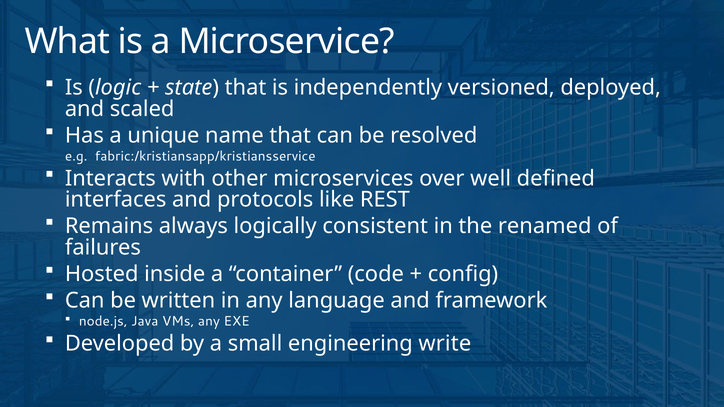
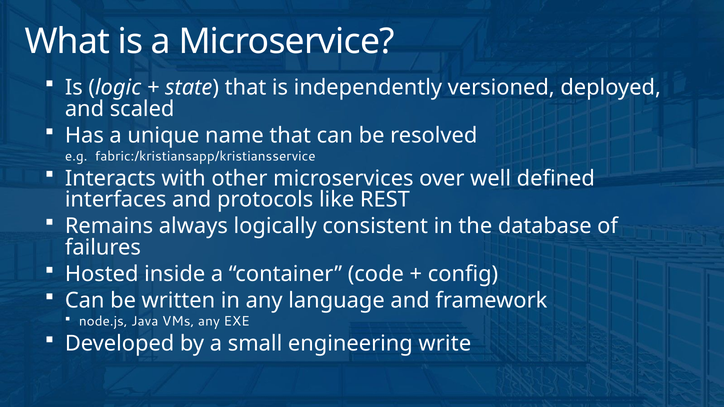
renamed: renamed -> database
